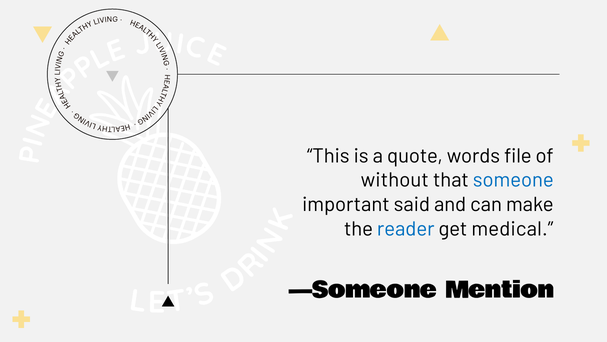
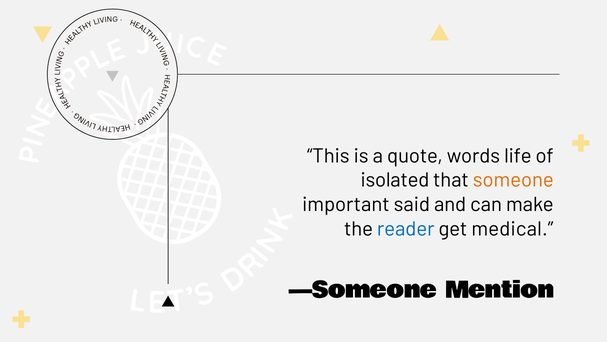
file: file -> life
without: without -> isolated
someone colour: blue -> orange
